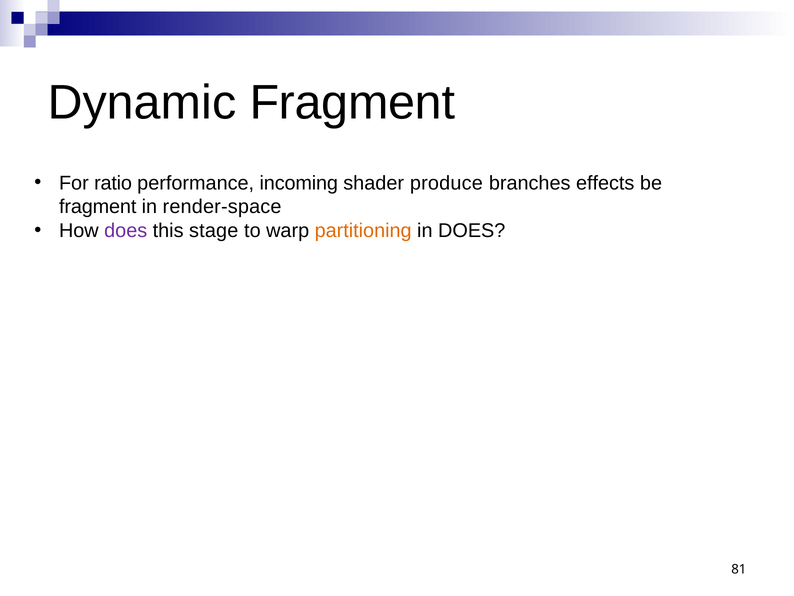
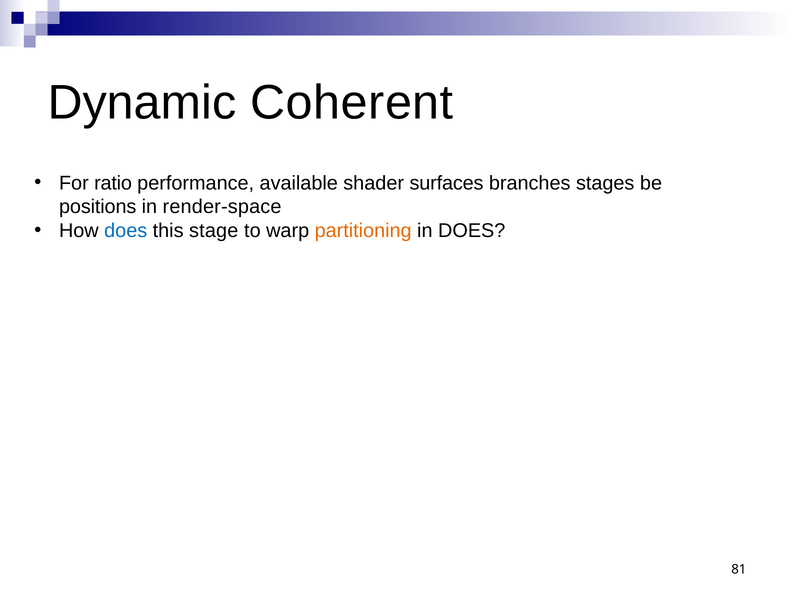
Dynamic Fragment: Fragment -> Coherent
incoming: incoming -> available
produce: produce -> surfaces
effects: effects -> stages
fragment at (98, 207): fragment -> positions
does at (126, 230) colour: purple -> blue
